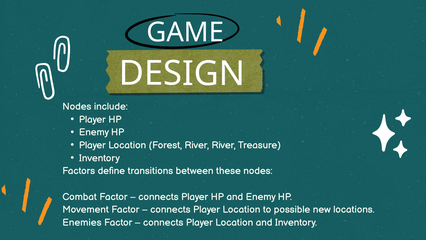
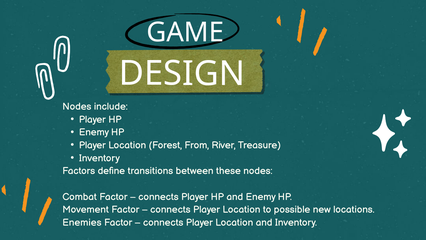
Forest River: River -> From
